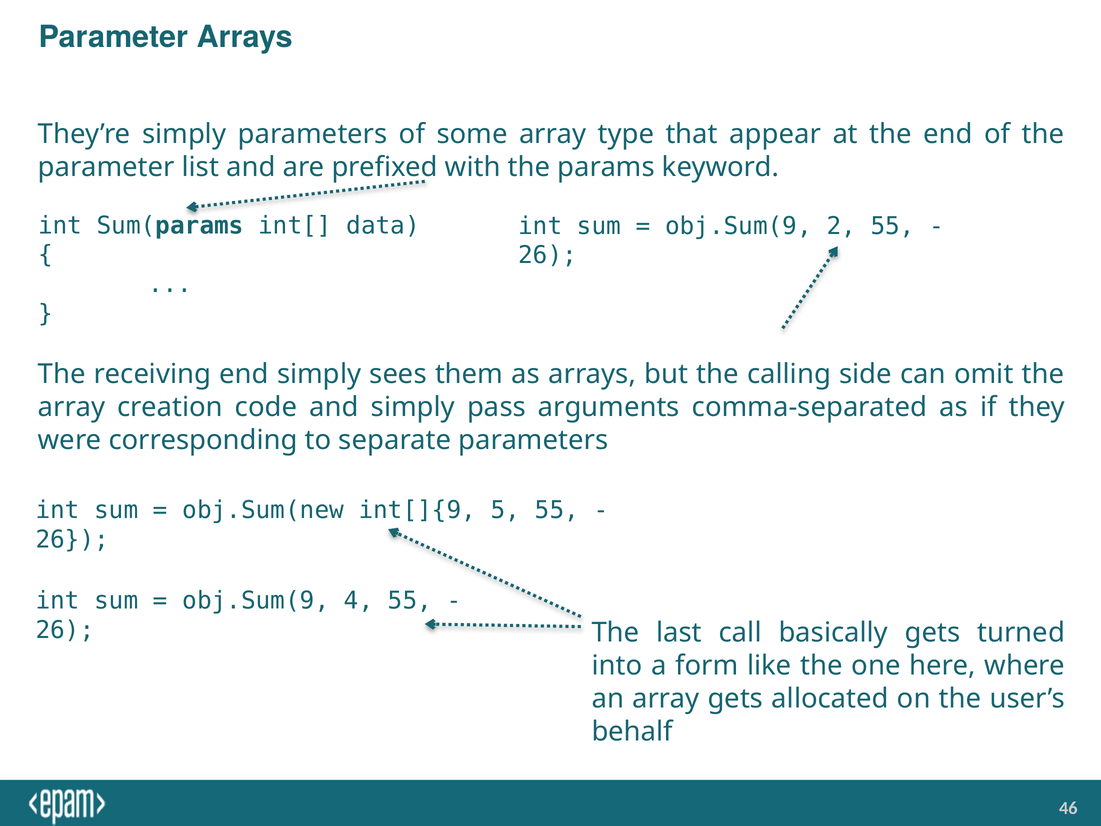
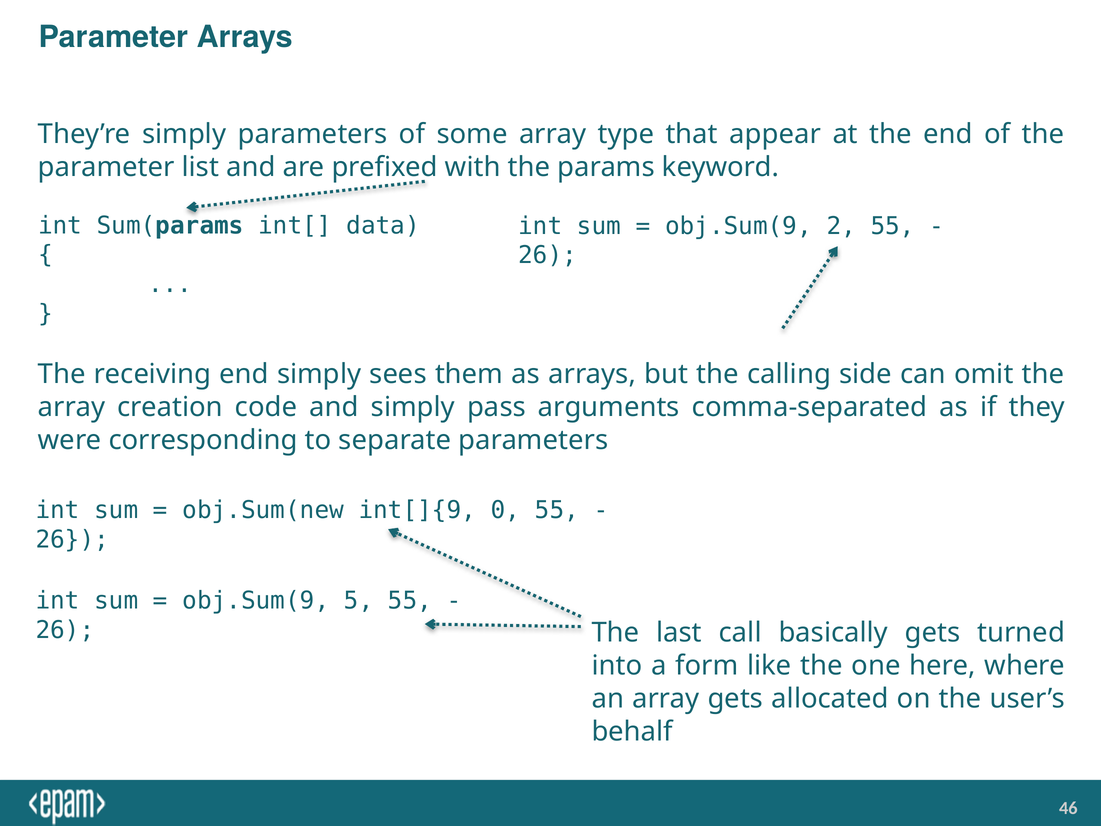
5: 5 -> 0
4: 4 -> 5
